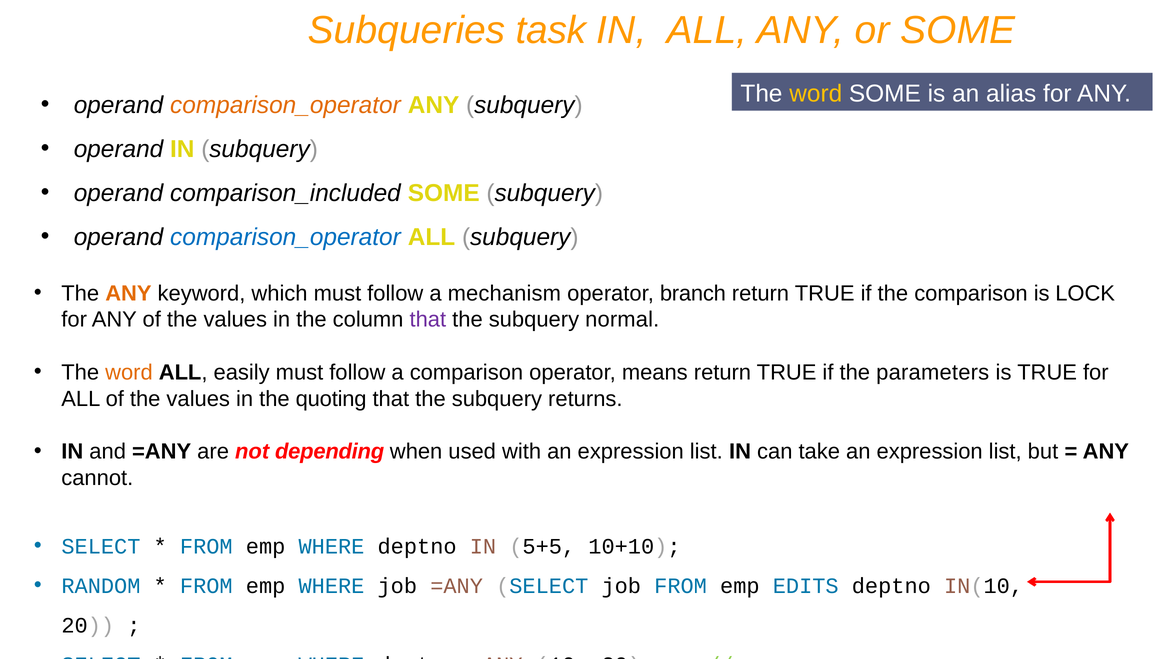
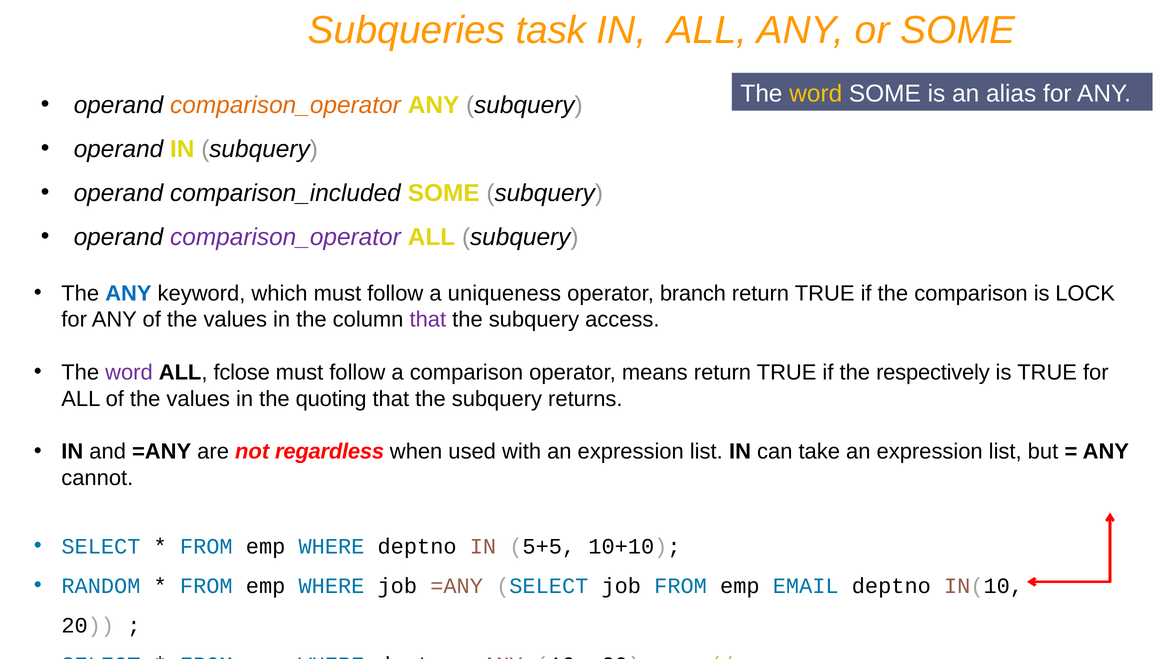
comparison_operator at (285, 237) colour: blue -> purple
ANY at (128, 293) colour: orange -> blue
mechanism: mechanism -> uniqueness
normal: normal -> access
word at (129, 372) colour: orange -> purple
easily: easily -> fclose
parameters: parameters -> respectively
depending: depending -> regardless
EDITS: EDITS -> EMAIL
